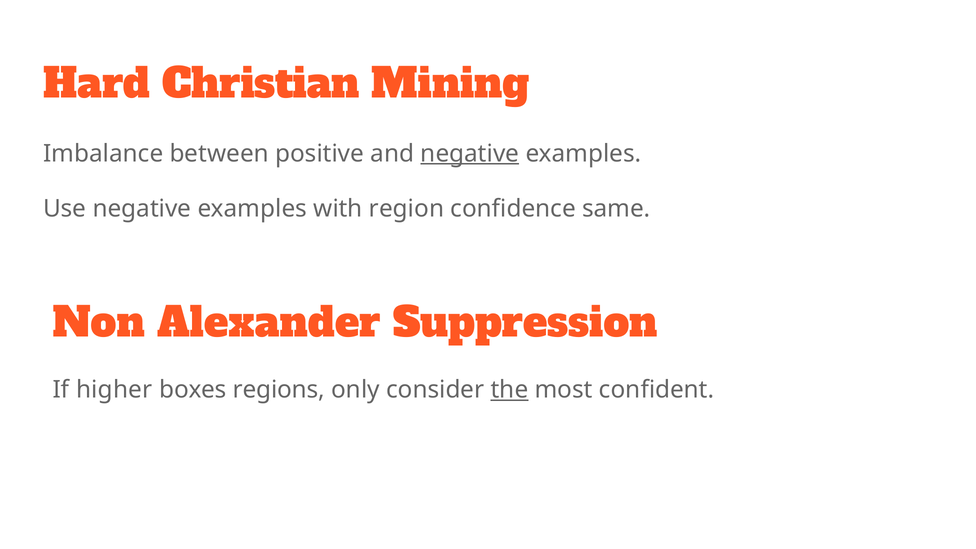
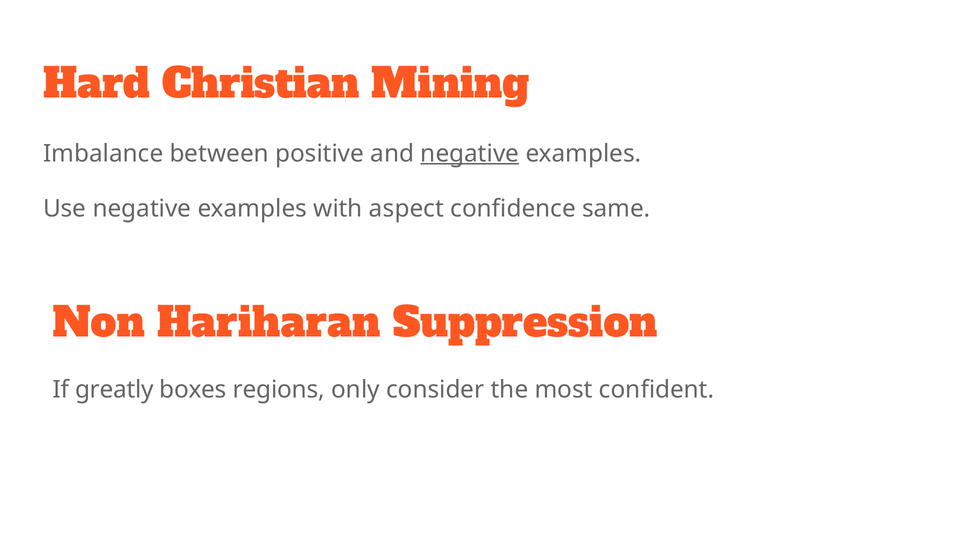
region: region -> aspect
Alexander: Alexander -> Hariharan
higher: higher -> greatly
the underline: present -> none
